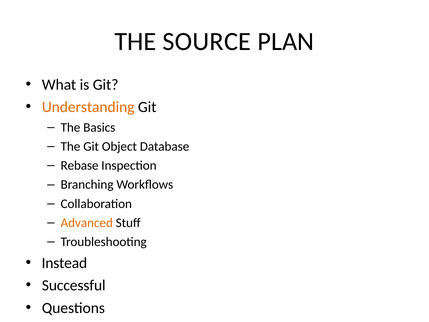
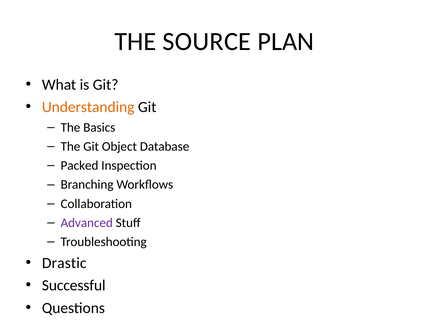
Rebase: Rebase -> Packed
Advanced colour: orange -> purple
Instead: Instead -> Drastic
